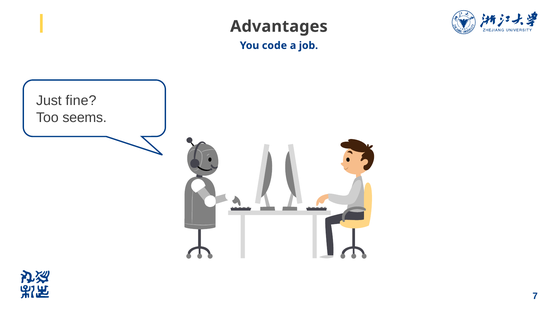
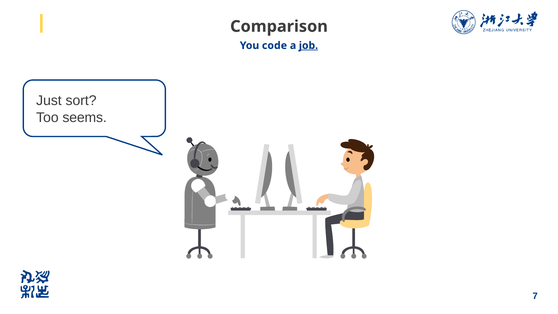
Advantages: Advantages -> Comparison
job underline: none -> present
fine: fine -> sort
